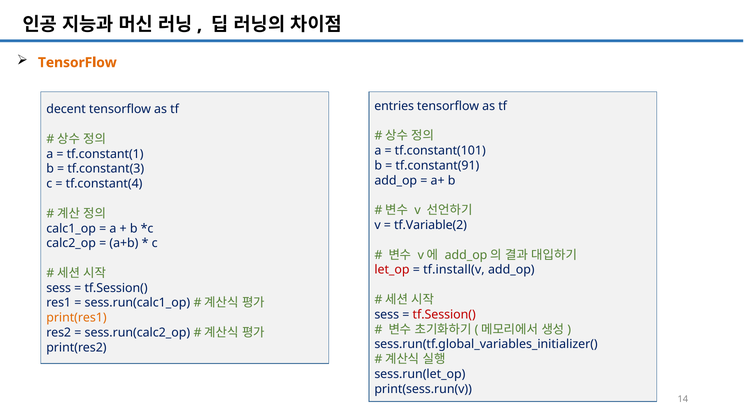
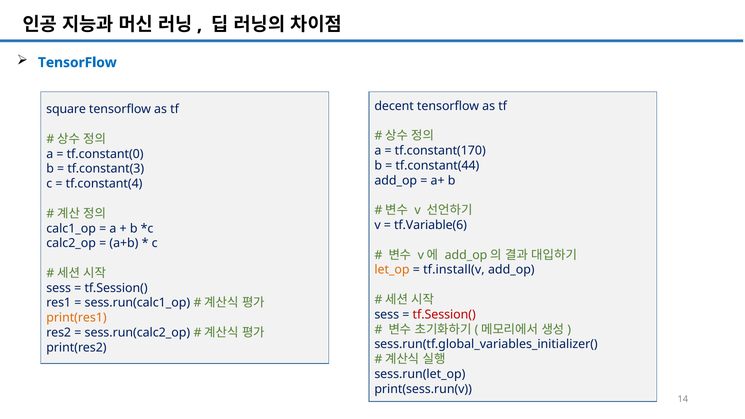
TensorFlow at (77, 63) colour: orange -> blue
entries: entries -> decent
decent: decent -> square
tf.constant(101: tf.constant(101 -> tf.constant(170
tf.constant(1: tf.constant(1 -> tf.constant(0
tf.constant(91: tf.constant(91 -> tf.constant(44
tf.Variable(2: tf.Variable(2 -> tf.Variable(6
let_op colour: red -> orange
